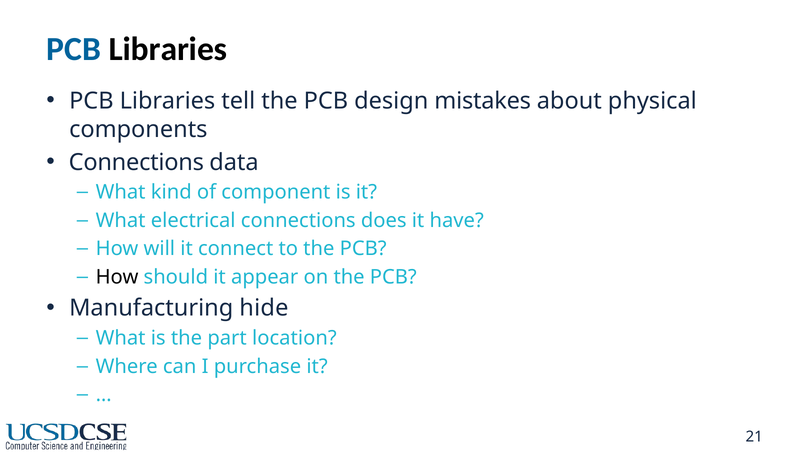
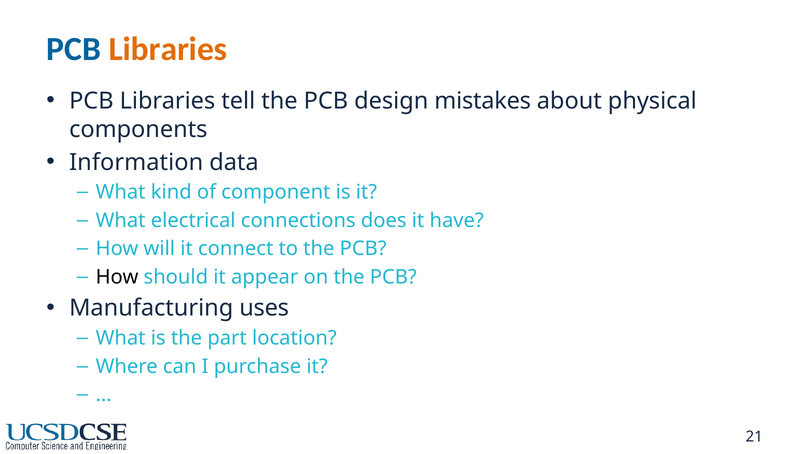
Libraries at (168, 49) colour: black -> orange
Connections at (136, 162): Connections -> Information
hide: hide -> uses
